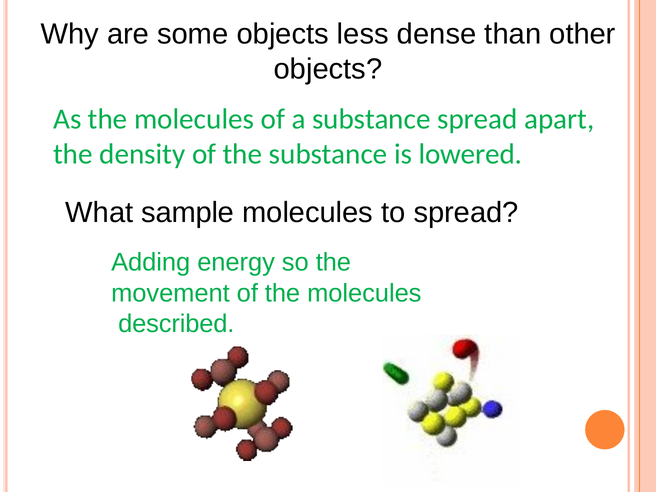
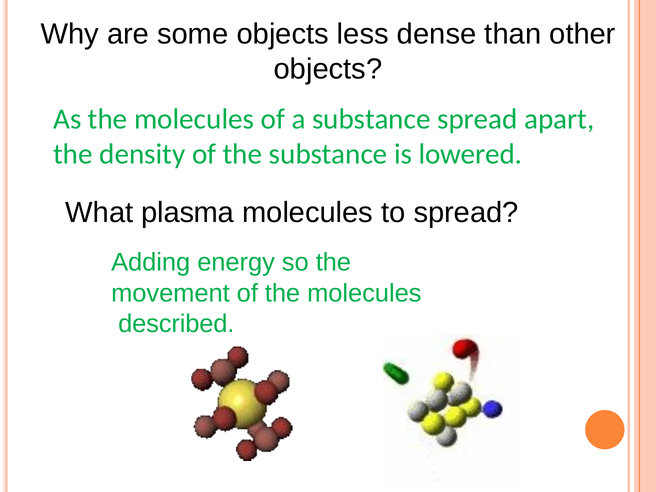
sample: sample -> plasma
